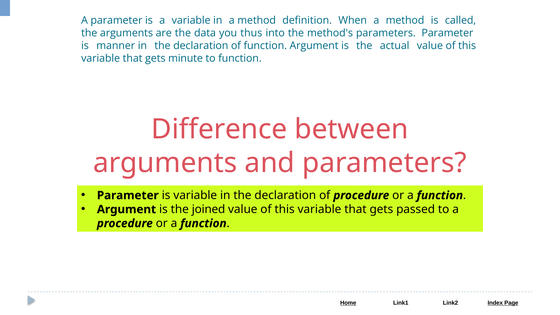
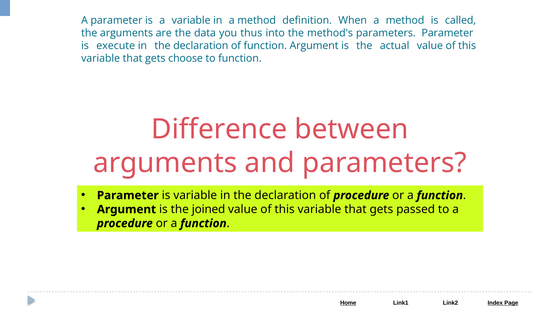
manner: manner -> execute
minute: minute -> choose
